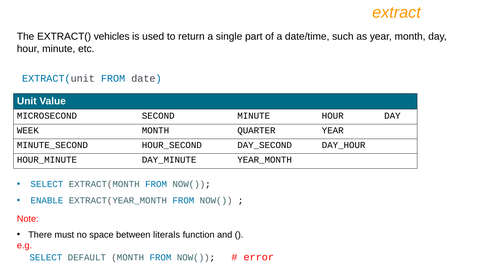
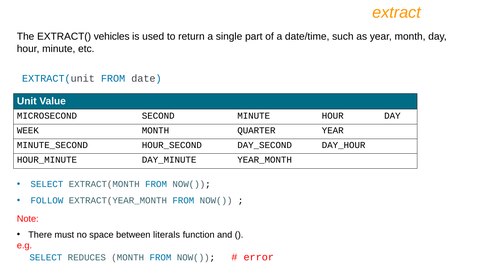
ENABLE: ENABLE -> FOLLOW
DEFAULT: DEFAULT -> REDUCES
